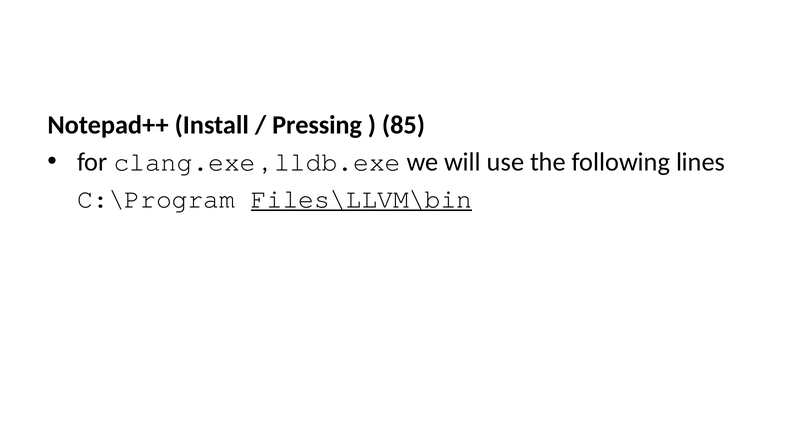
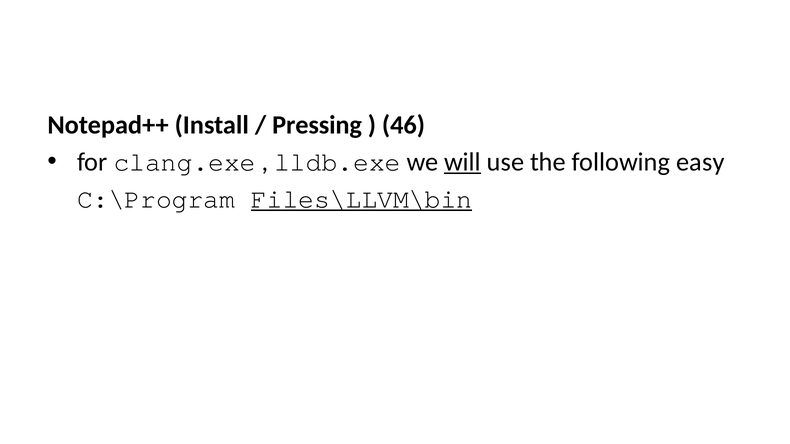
85: 85 -> 46
will underline: none -> present
lines: lines -> easy
